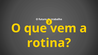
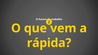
rotina: rotina -> rápida
